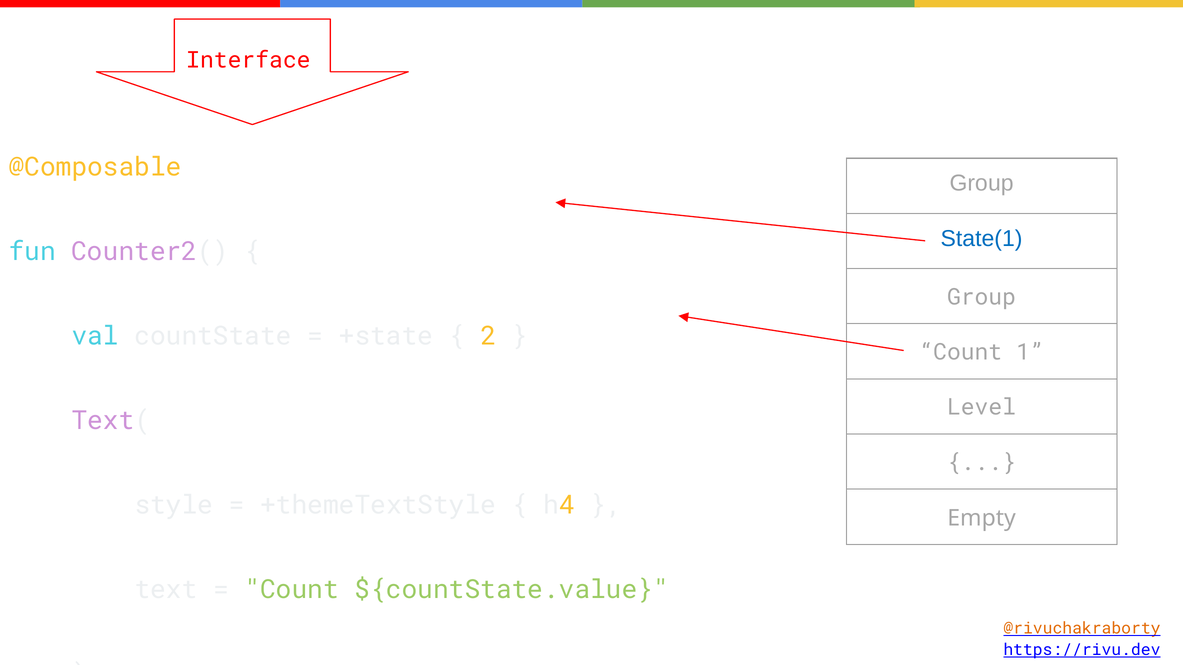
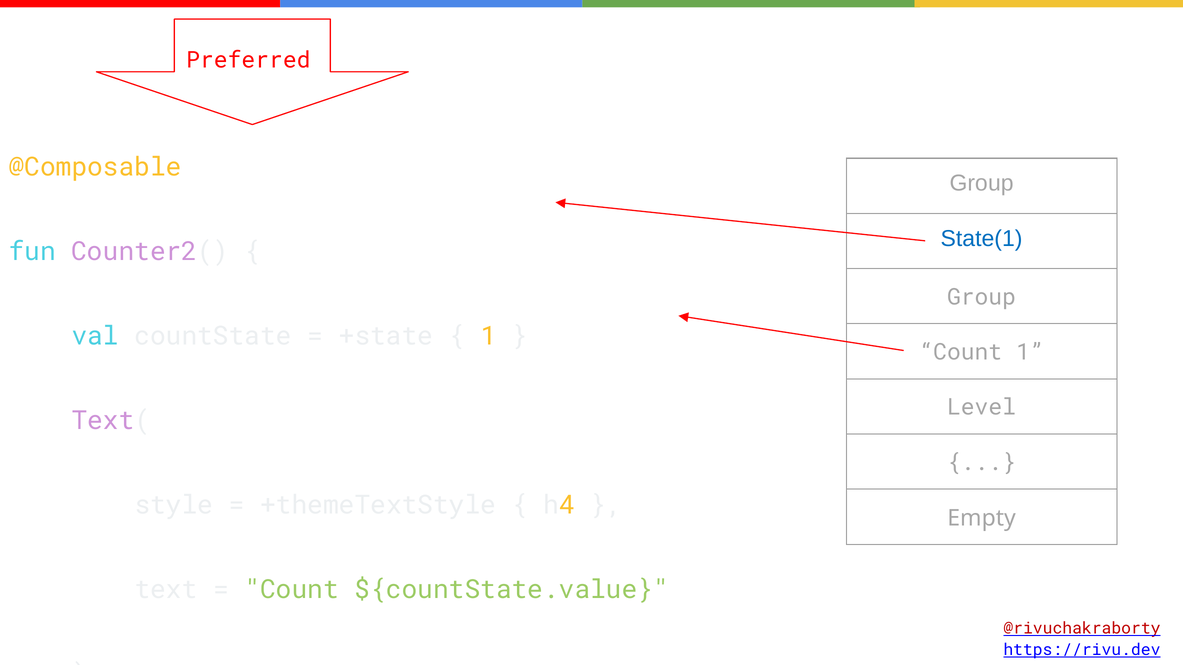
Interface: Interface -> Preferred
2 at (488, 336): 2 -> 1
@rivuchakraborty colour: orange -> red
